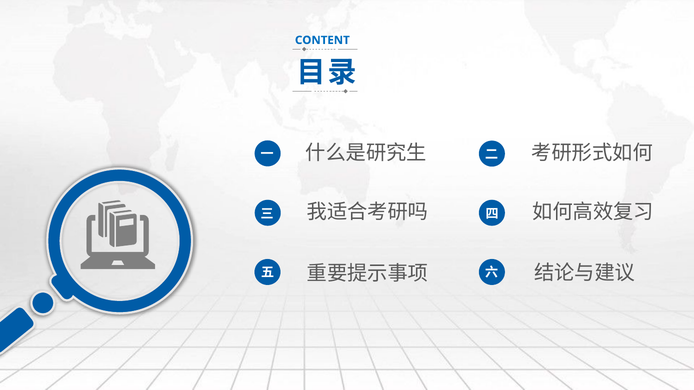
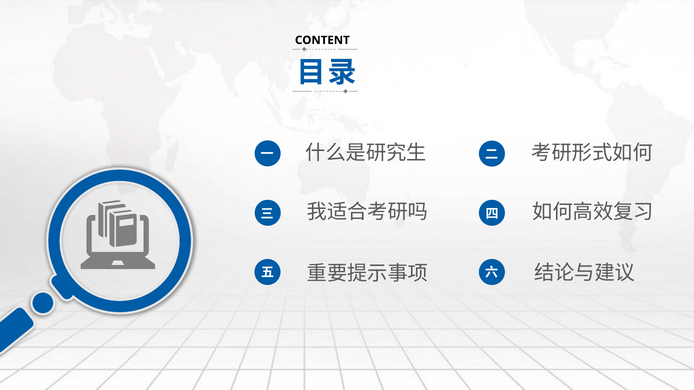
CONTENT colour: blue -> black
